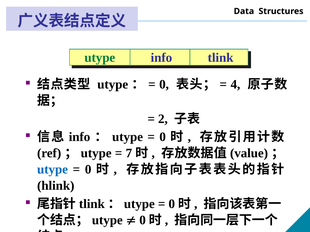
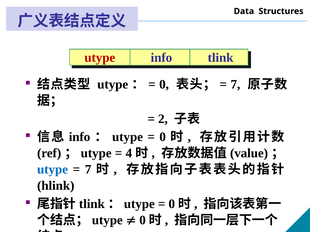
utype at (100, 58) colour: green -> red
4 at (235, 85): 4 -> 7
7: 7 -> 4
0 at (88, 170): 0 -> 7
